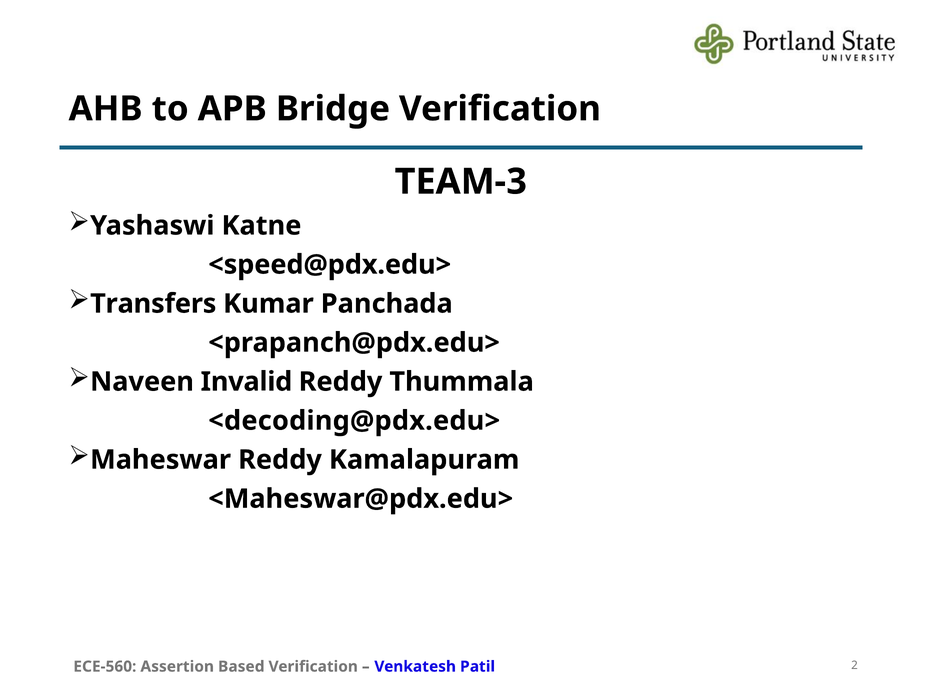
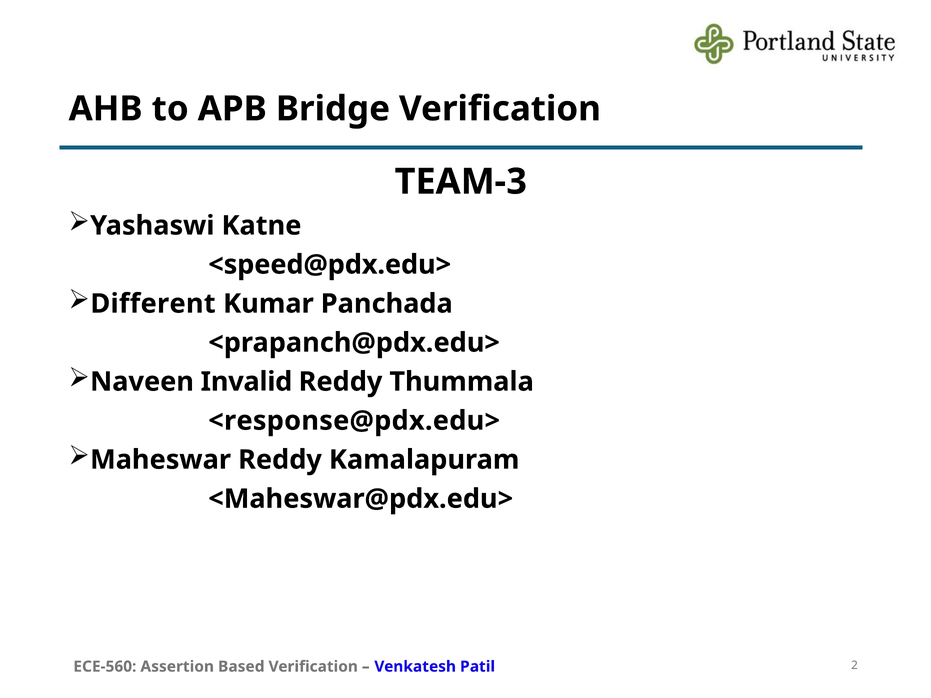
Transfers: Transfers -> Different
<decoding@pdx.edu>: <decoding@pdx.edu> -> <response@pdx.edu>
